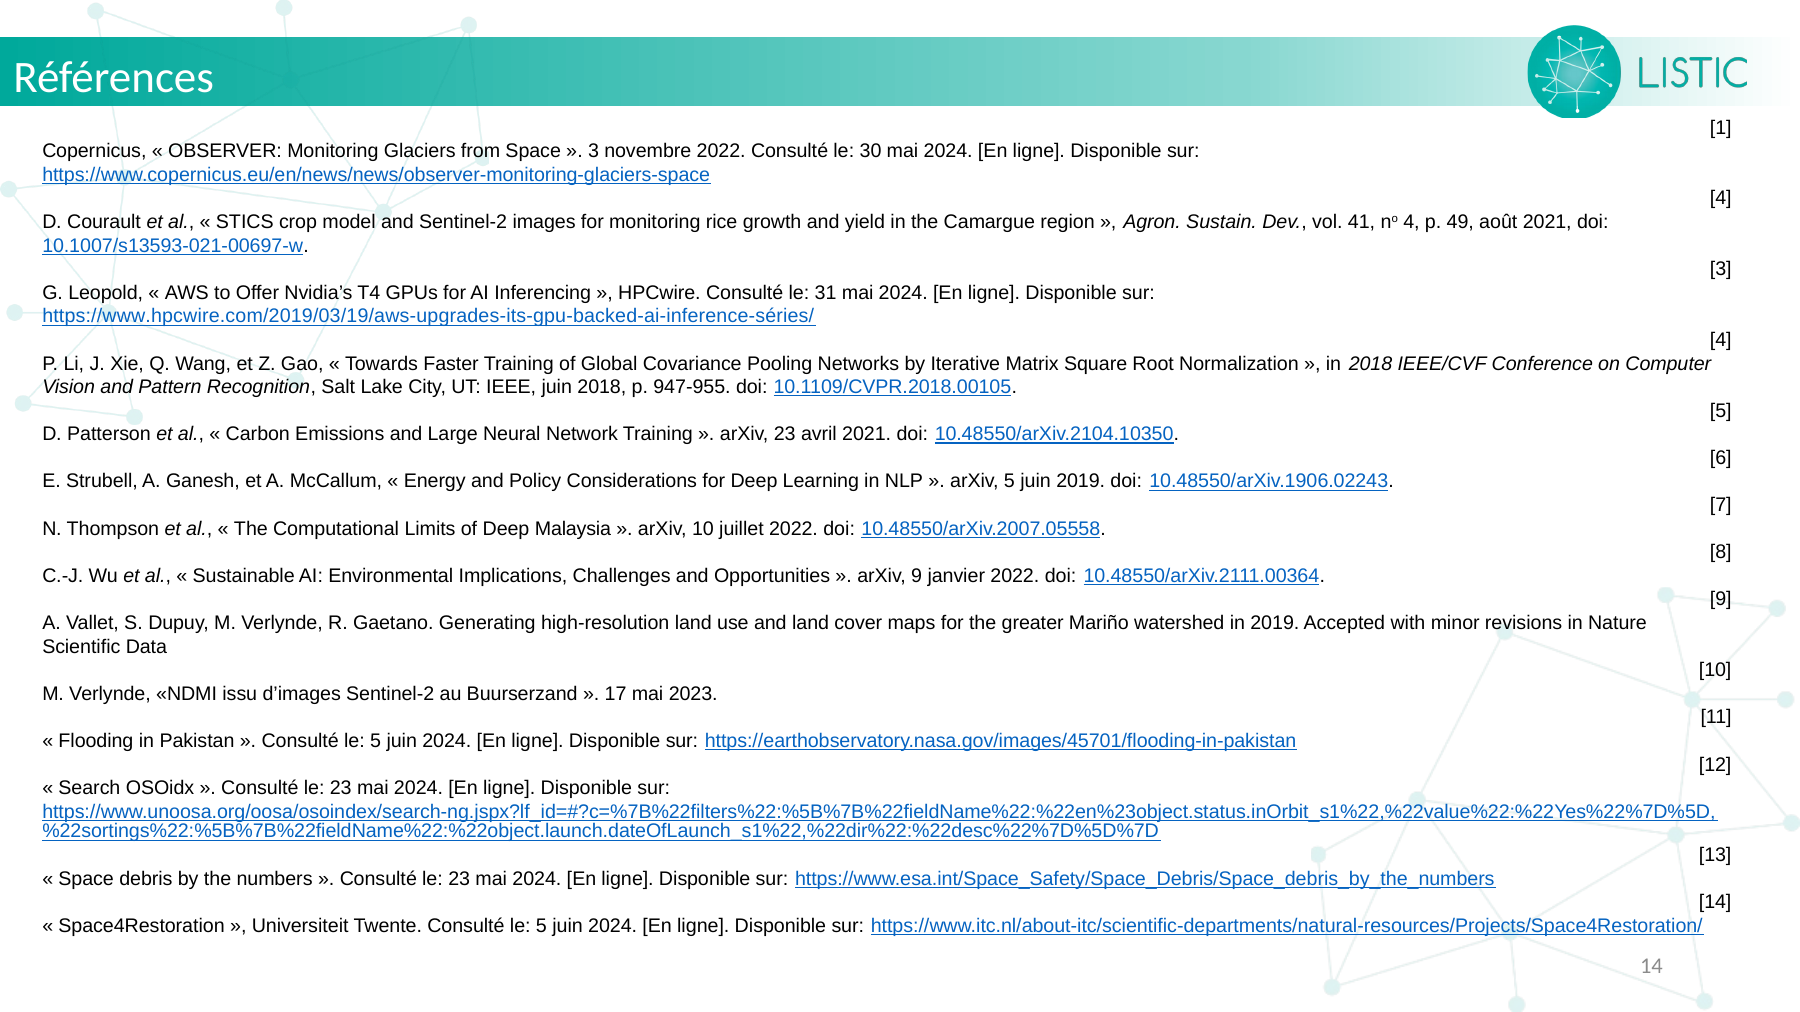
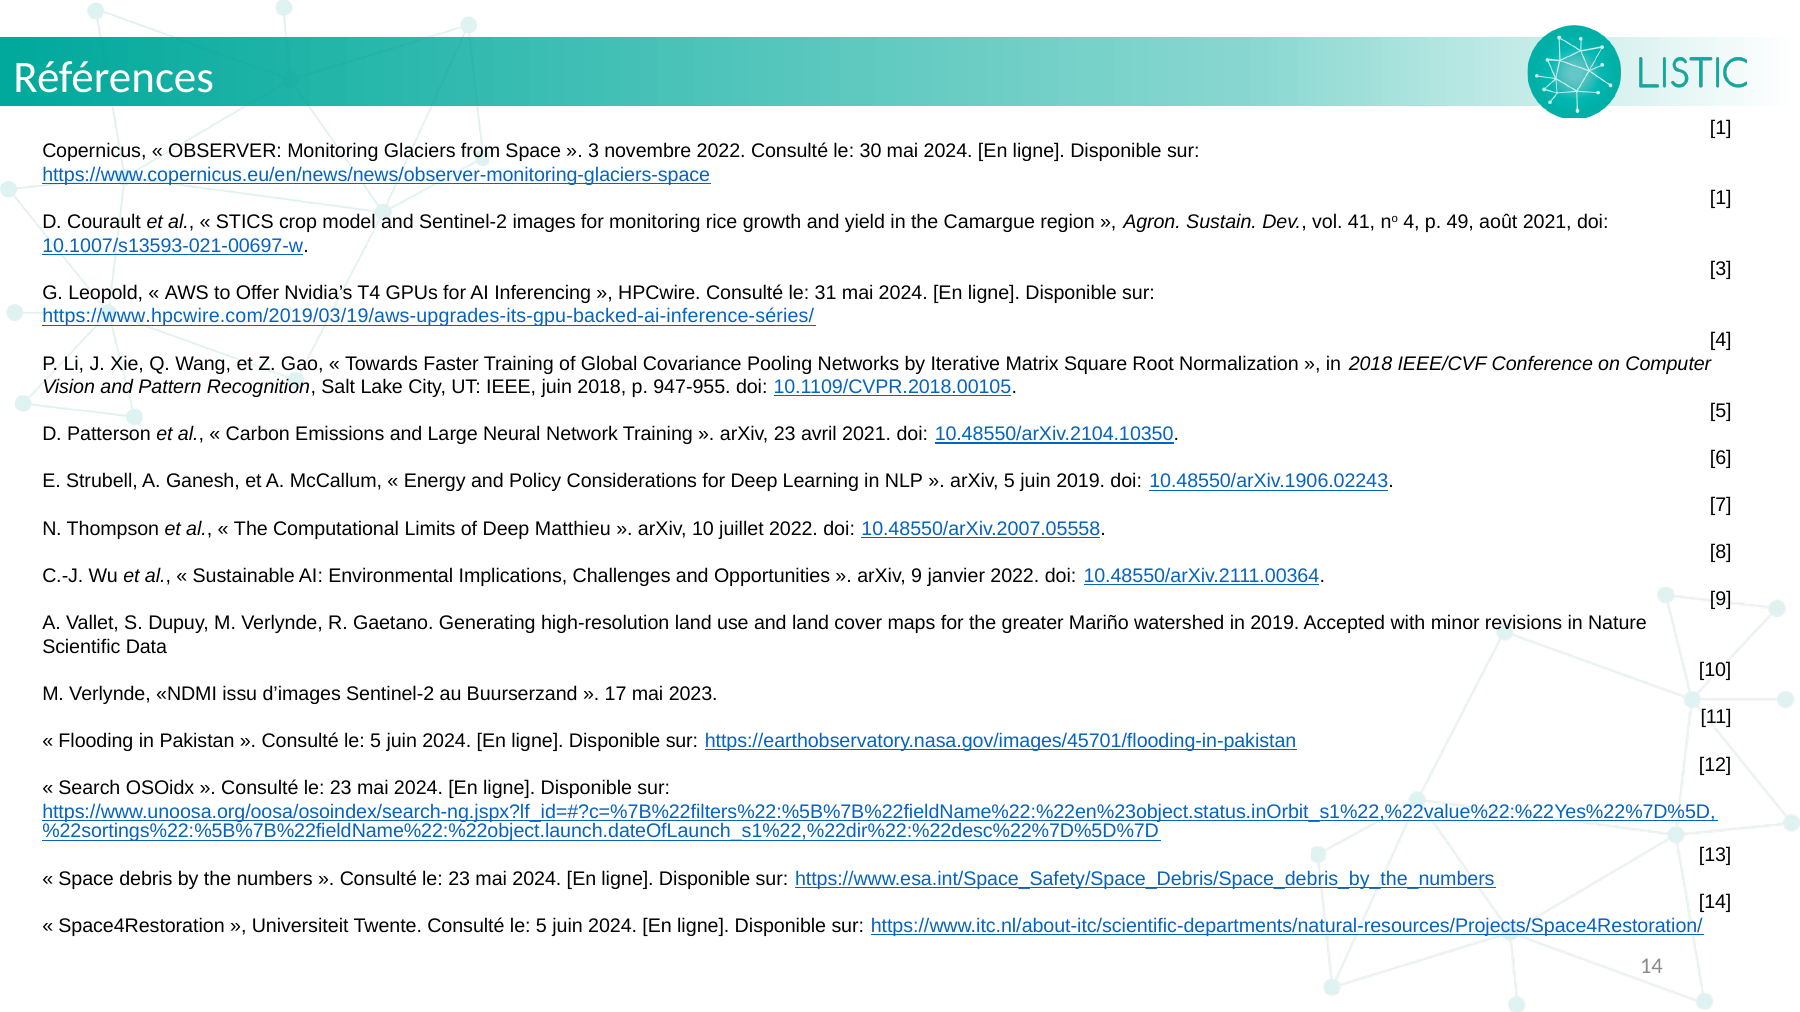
4 at (1721, 199): 4 -> 1
Malaysia: Malaysia -> Matthieu
